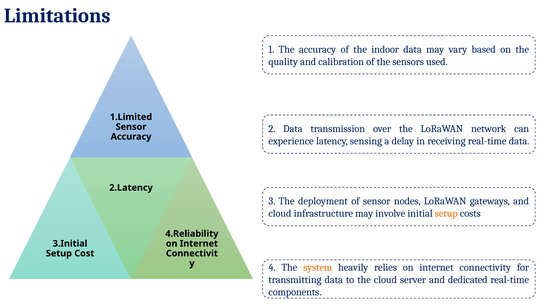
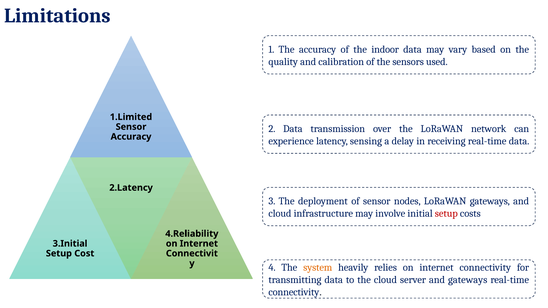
setup at (446, 214) colour: orange -> red
and dedicated: dedicated -> gateways
components at (294, 292): components -> connectivity
